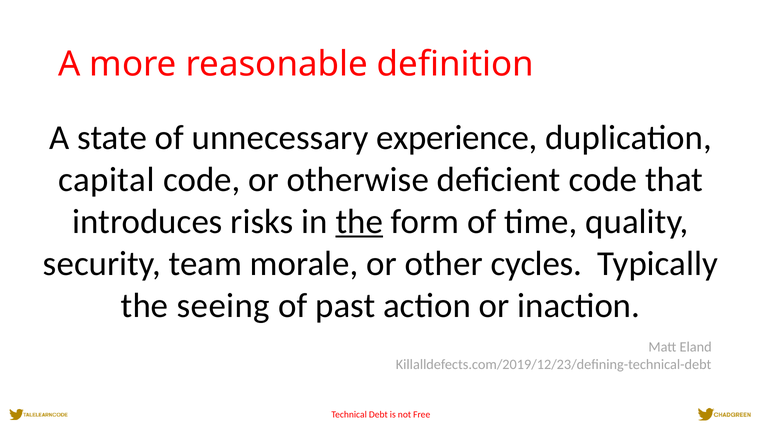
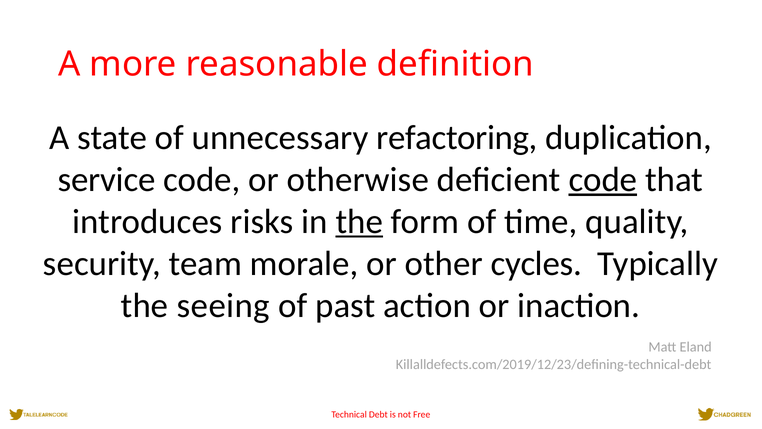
experience: experience -> refactoring
capital: capital -> service
code at (603, 180) underline: none -> present
